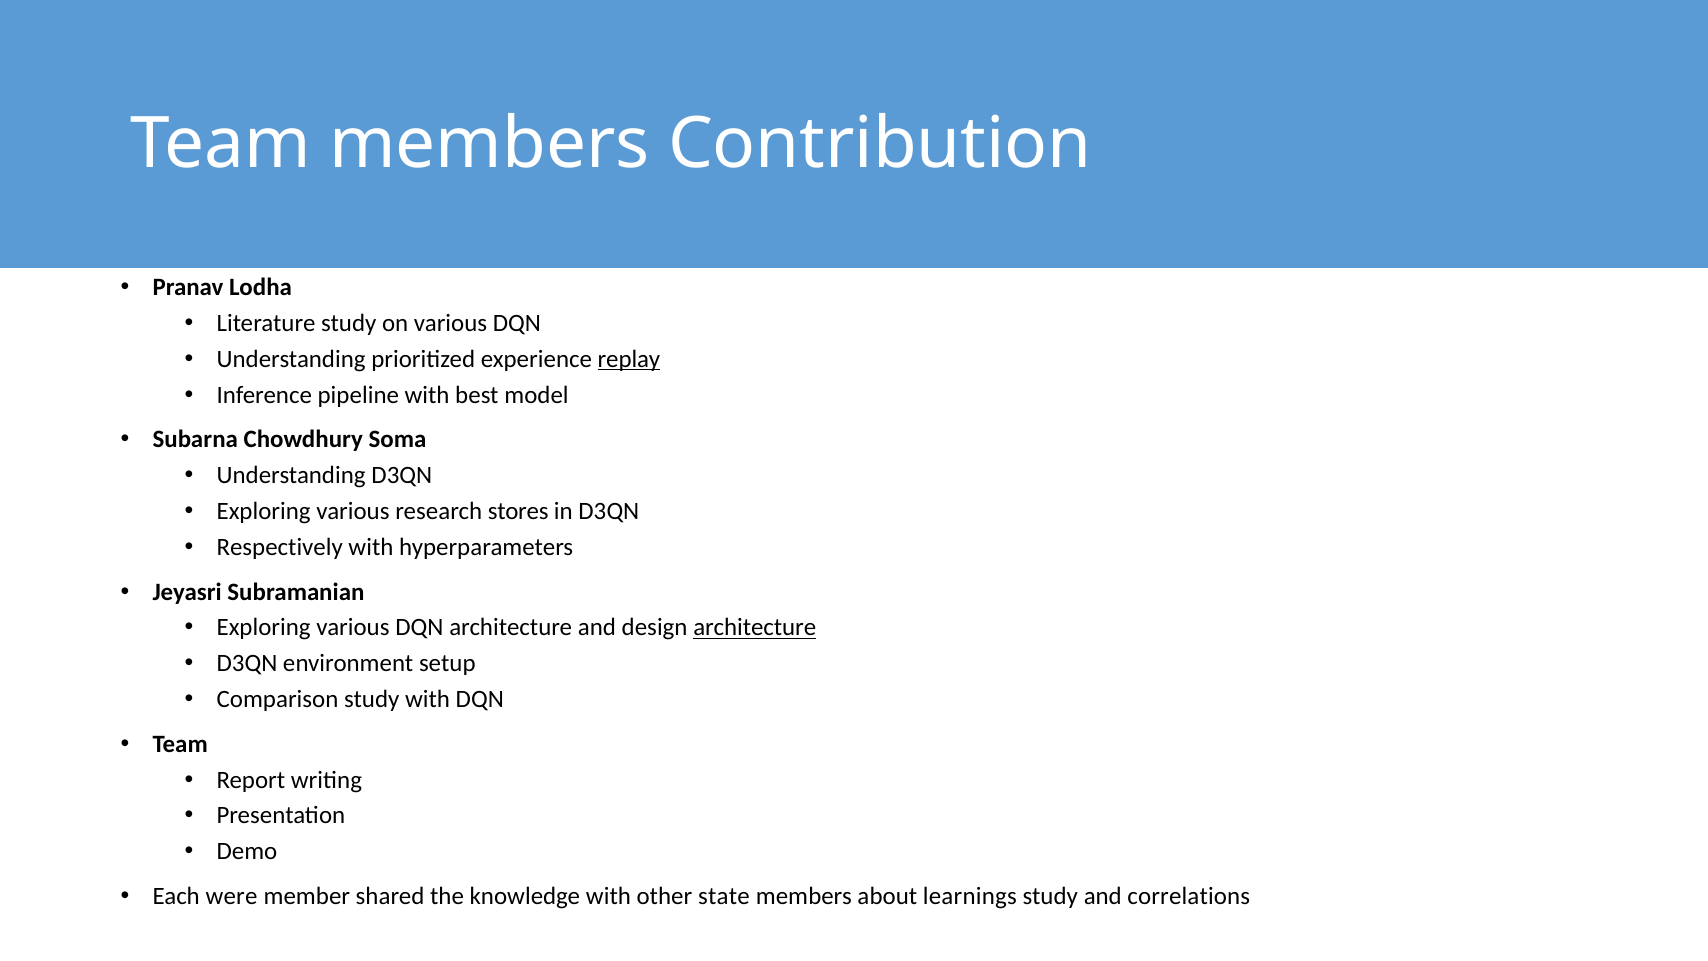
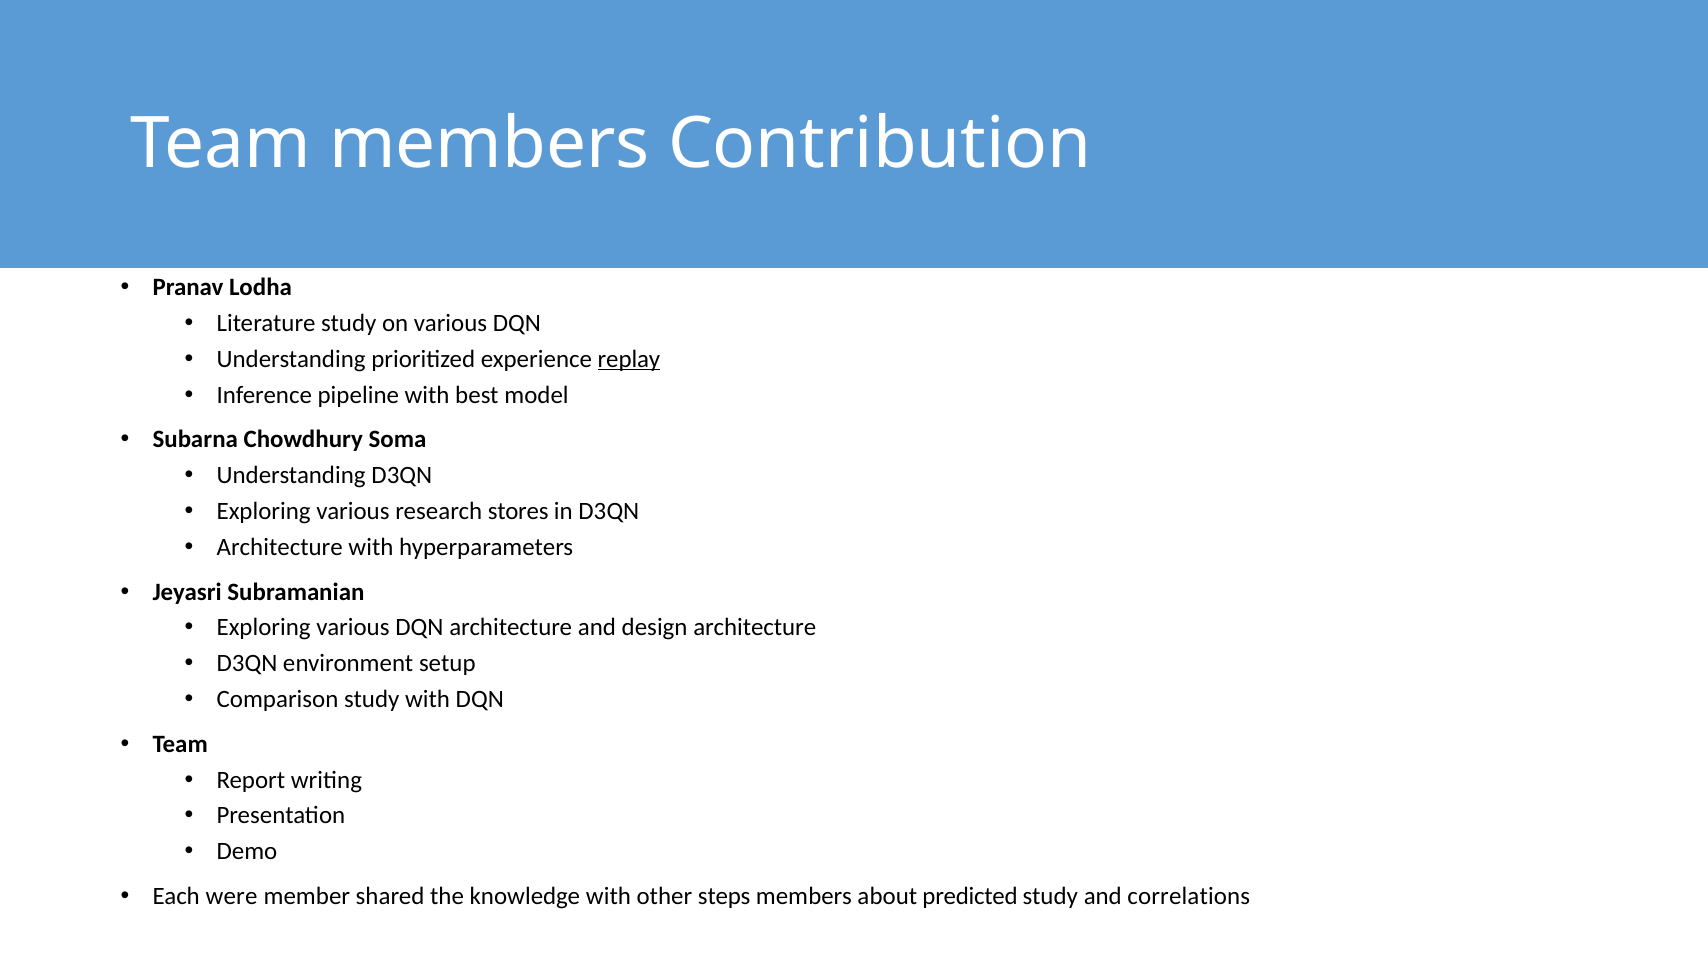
Respectively at (280, 547): Respectively -> Architecture
architecture at (755, 627) underline: present -> none
state: state -> steps
learnings: learnings -> predicted
